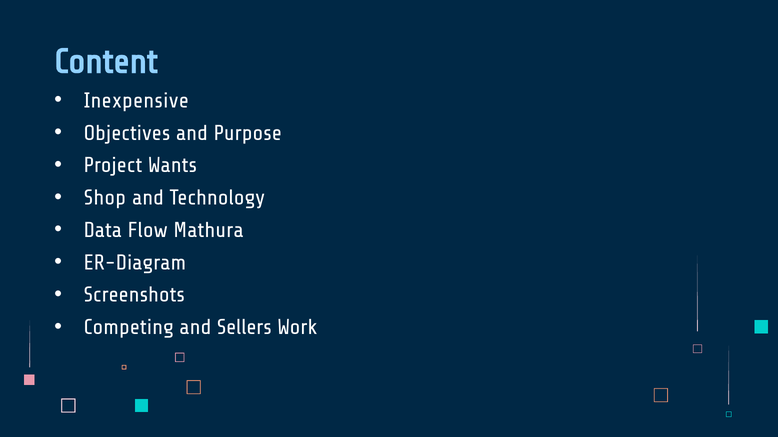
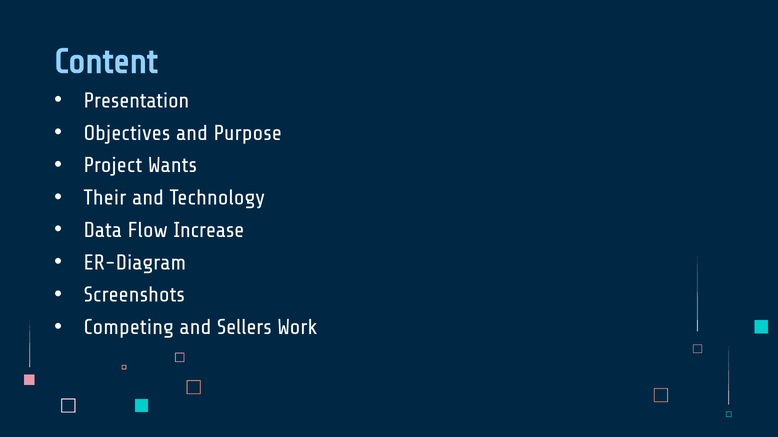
Inexpensive: Inexpensive -> Presentation
Shop: Shop -> Their
Mathura: Mathura -> Increase
